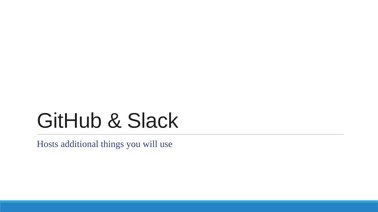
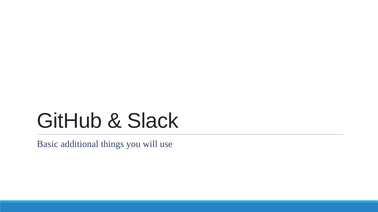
Hosts: Hosts -> Basic
